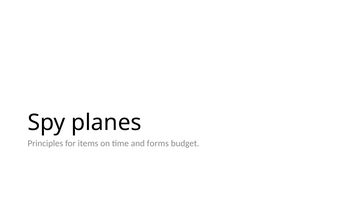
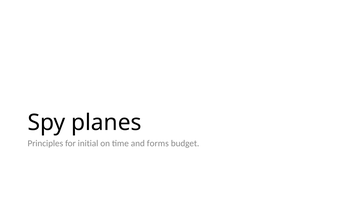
items: items -> initial
